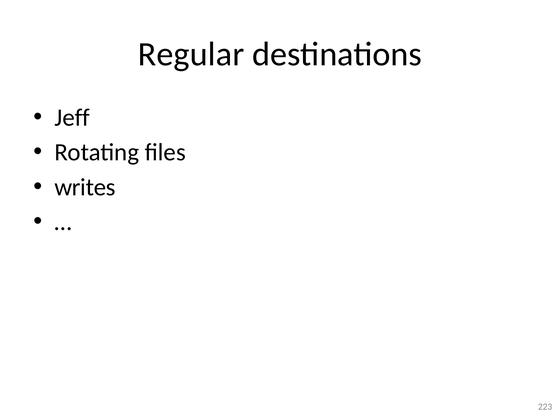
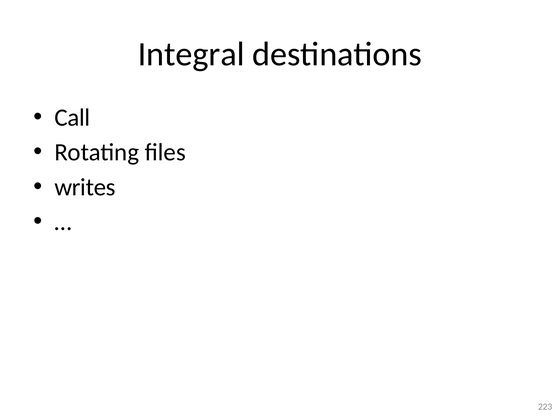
Regular: Regular -> Integral
Jeff: Jeff -> Call
